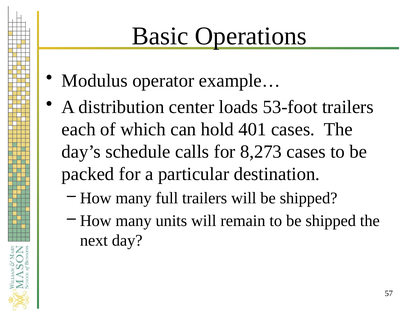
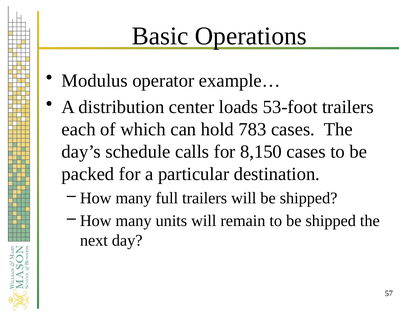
401: 401 -> 783
8,273: 8,273 -> 8,150
